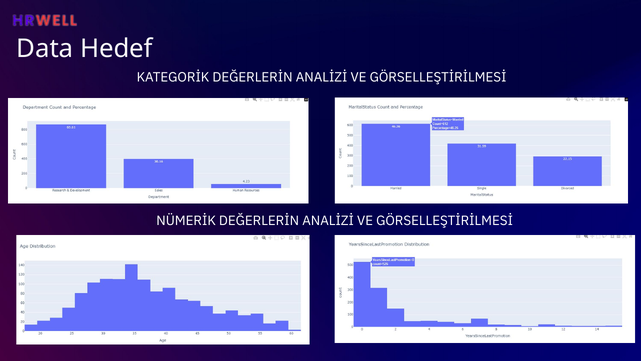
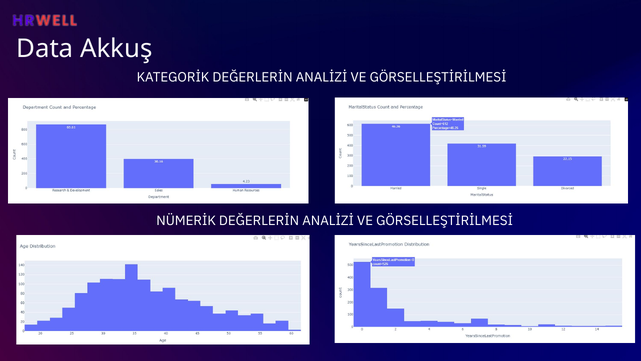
Hedef: Hedef -> Akkuş
